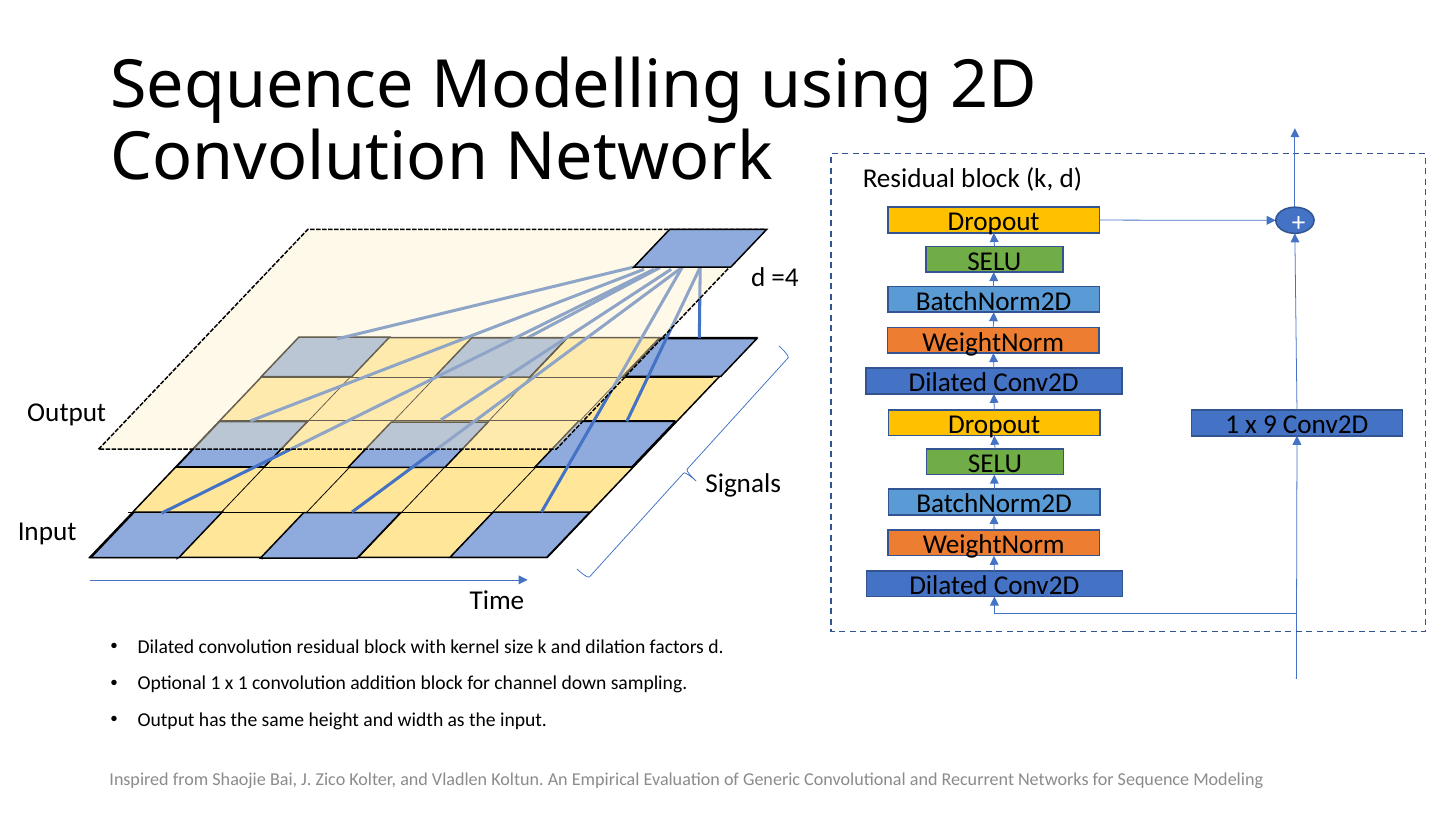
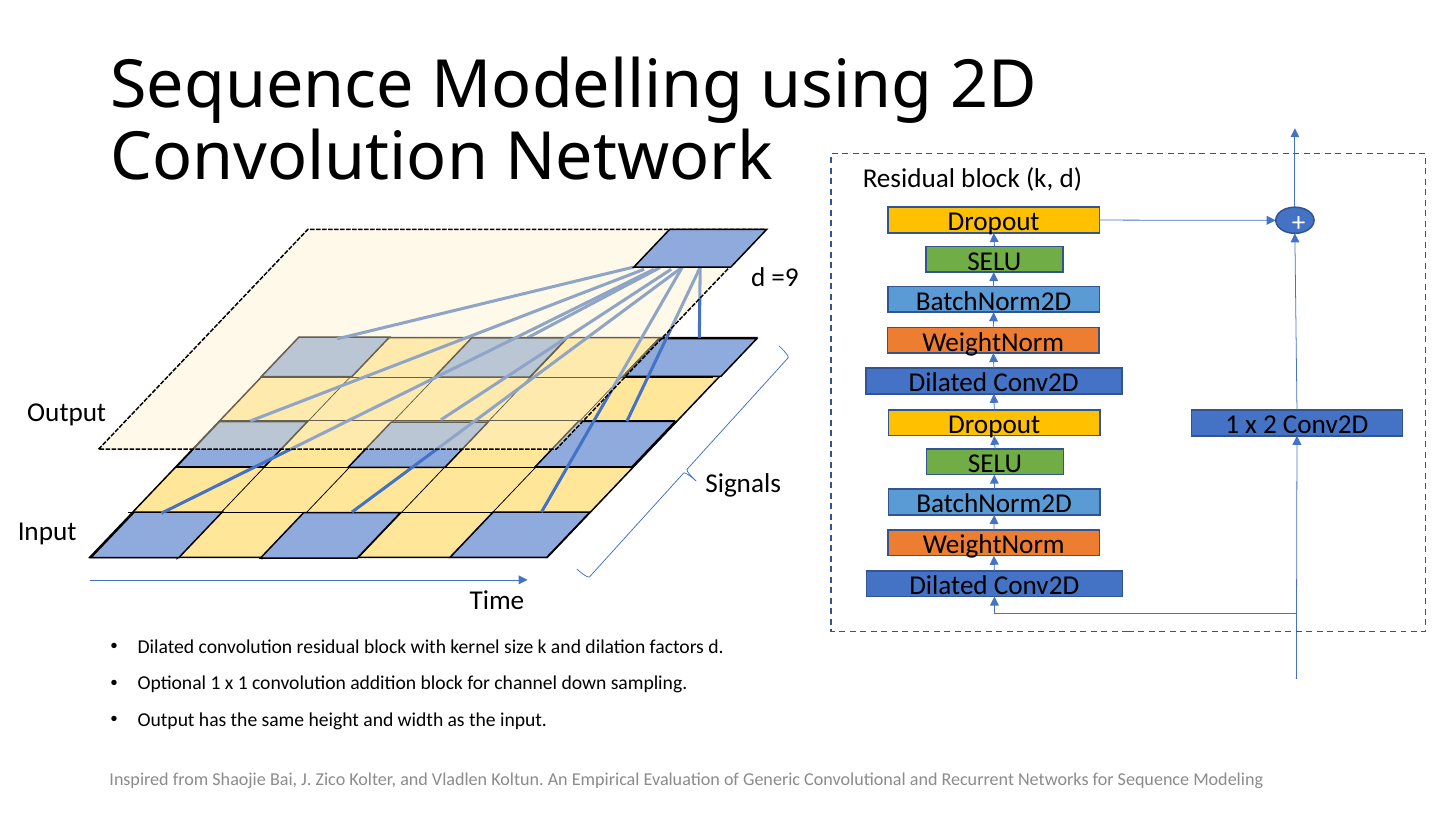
=4: =4 -> =9
9: 9 -> 2
